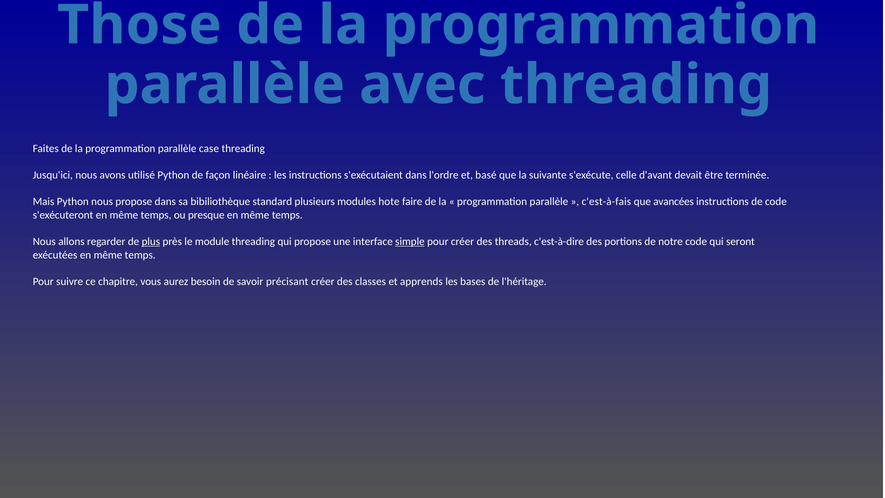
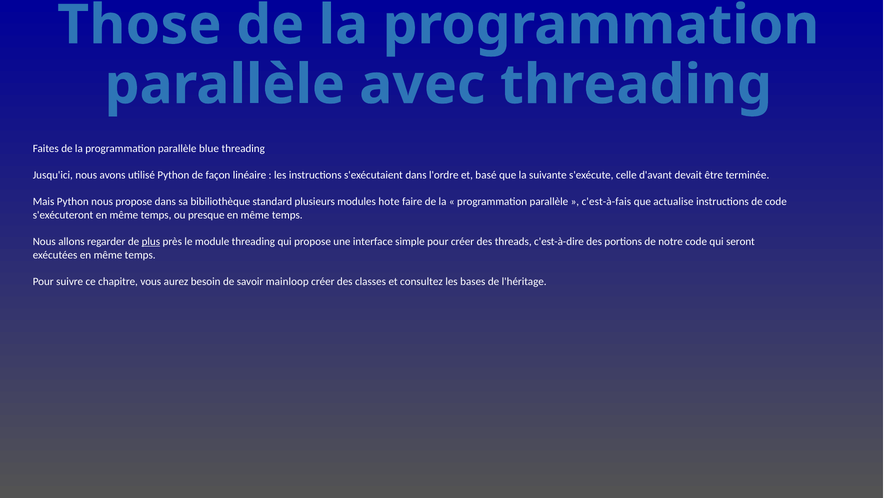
case: case -> blue
avancées: avancées -> actualise
simple underline: present -> none
précisant: précisant -> mainloop
apprends: apprends -> consultez
